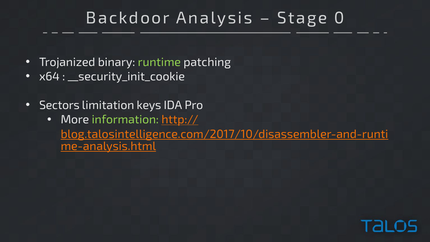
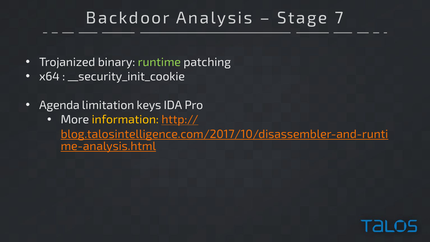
0: 0 -> 7
Sectors: Sectors -> Agenda
information colour: light green -> yellow
